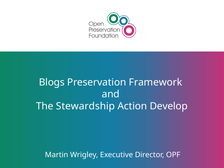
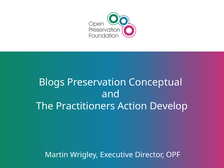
Framework: Framework -> Conceptual
Stewardship: Stewardship -> Practitioners
